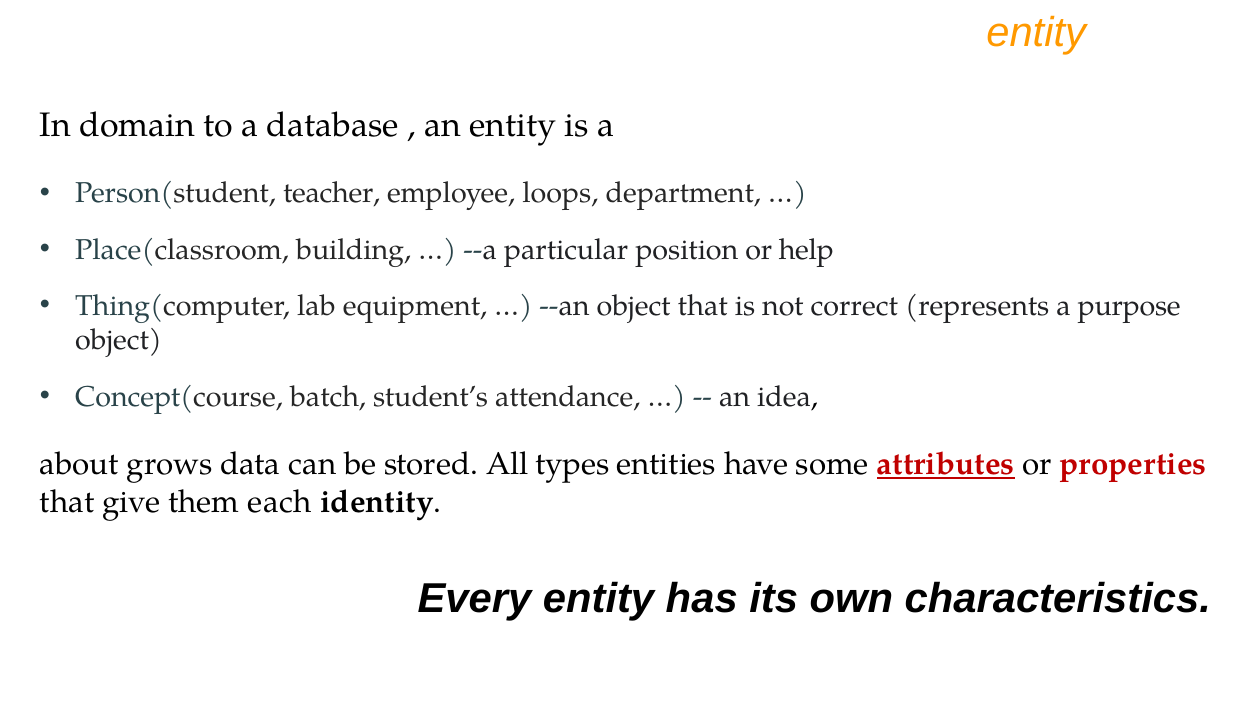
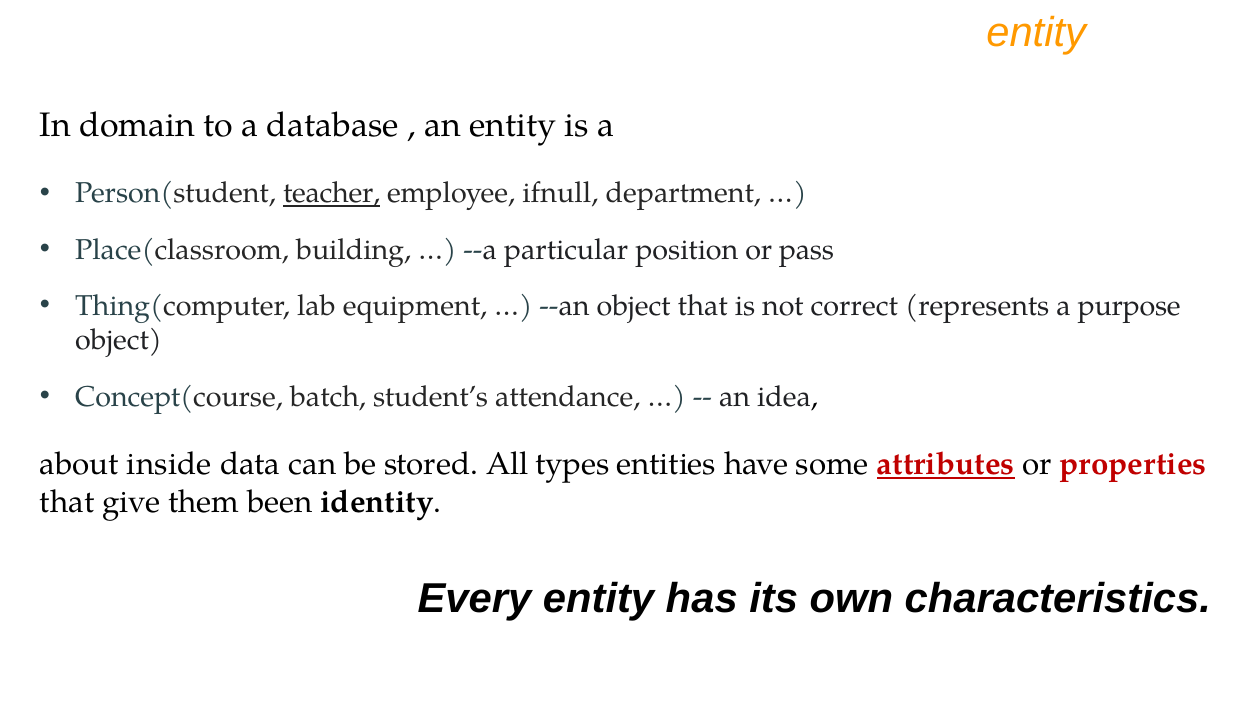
teacher underline: none -> present
loops: loops -> ifnull
help: help -> pass
grows: grows -> inside
each: each -> been
